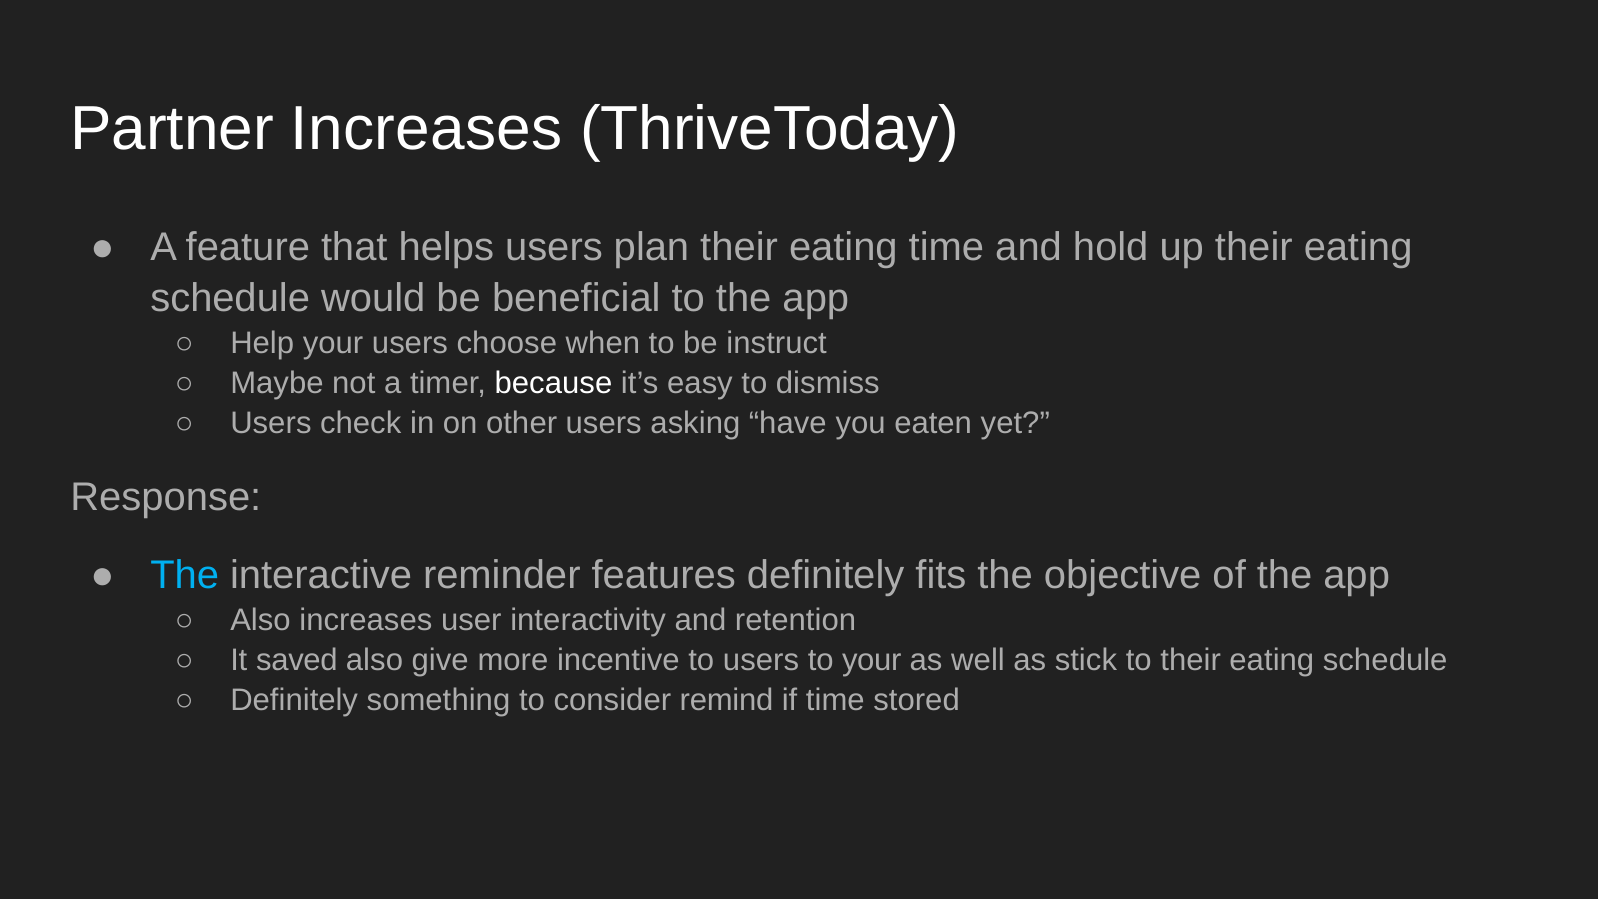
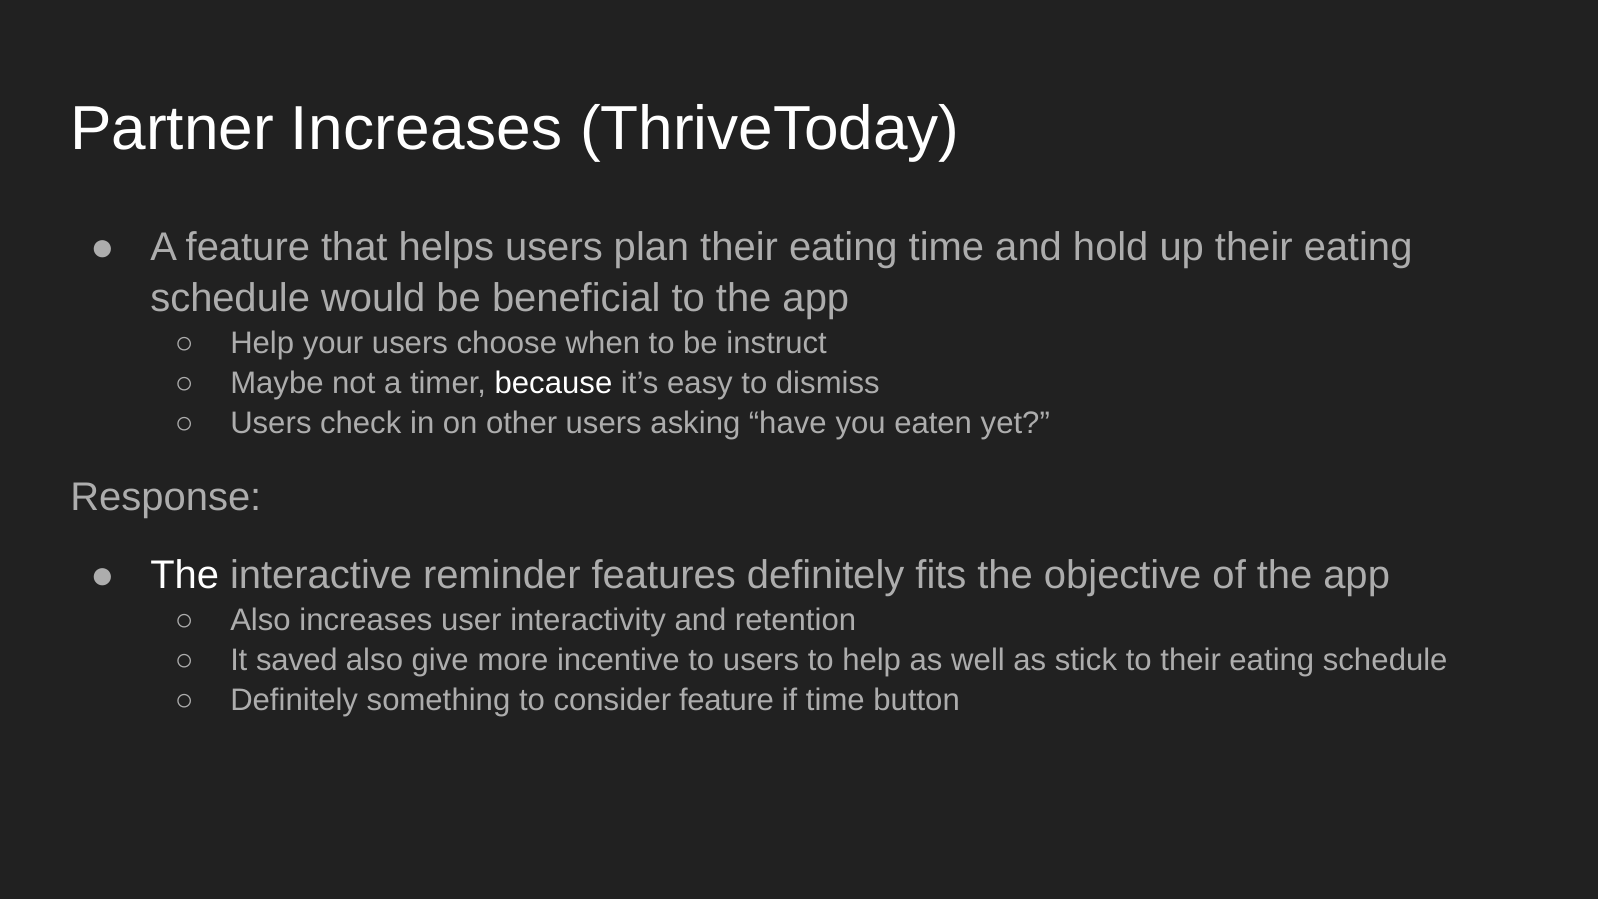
The at (185, 575) colour: light blue -> white
to your: your -> help
consider remind: remind -> feature
stored: stored -> button
